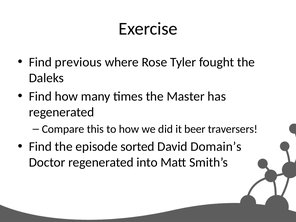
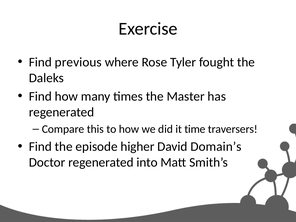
beer: beer -> time
sorted: sorted -> higher
